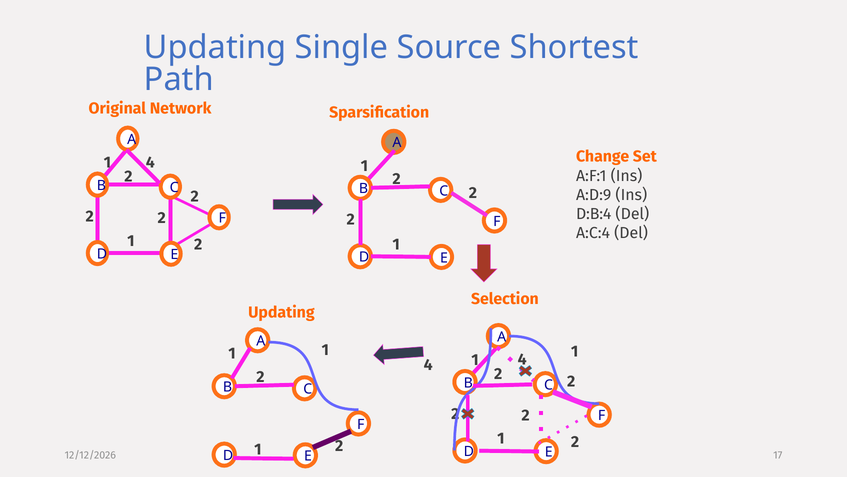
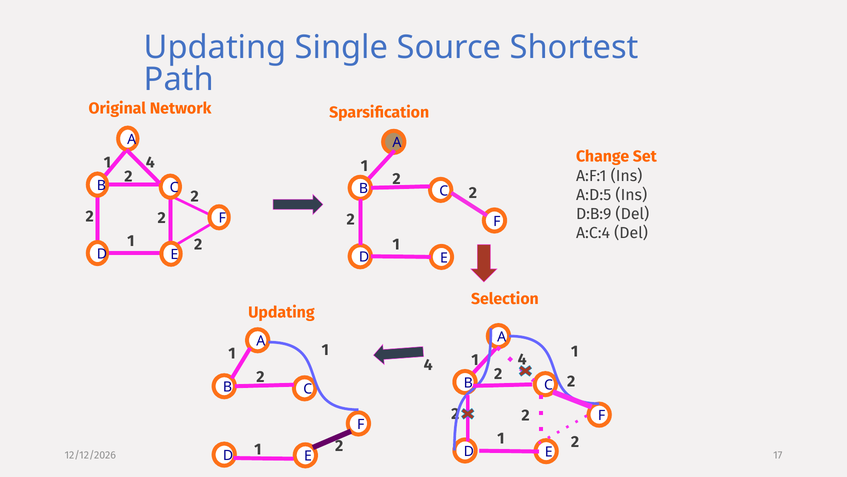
A:D:9: A:D:9 -> A:D:5
D:B:4: D:B:4 -> D:B:9
